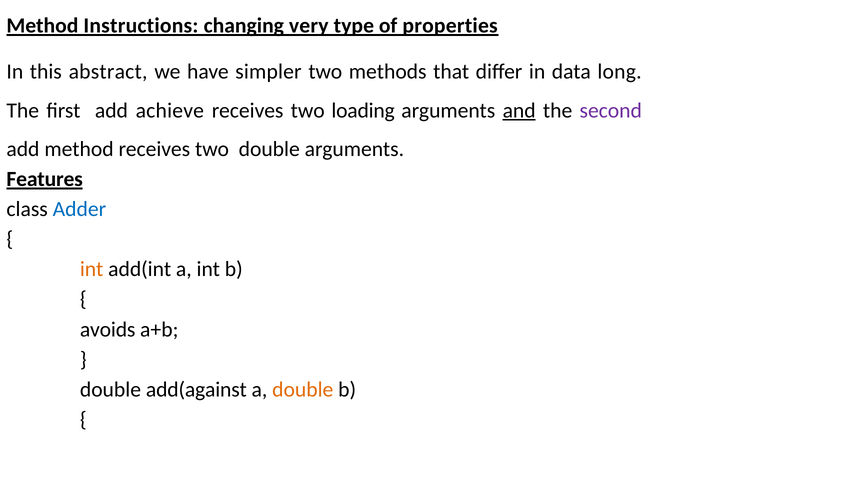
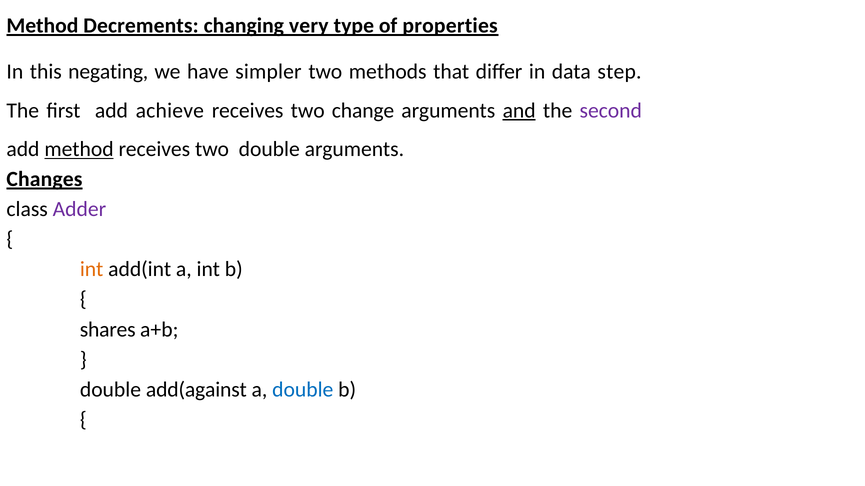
Instructions: Instructions -> Decrements
abstract: abstract -> negating
long: long -> step
loading: loading -> change
method at (79, 149) underline: none -> present
Features: Features -> Changes
Adder colour: blue -> purple
avoids: avoids -> shares
double at (303, 390) colour: orange -> blue
